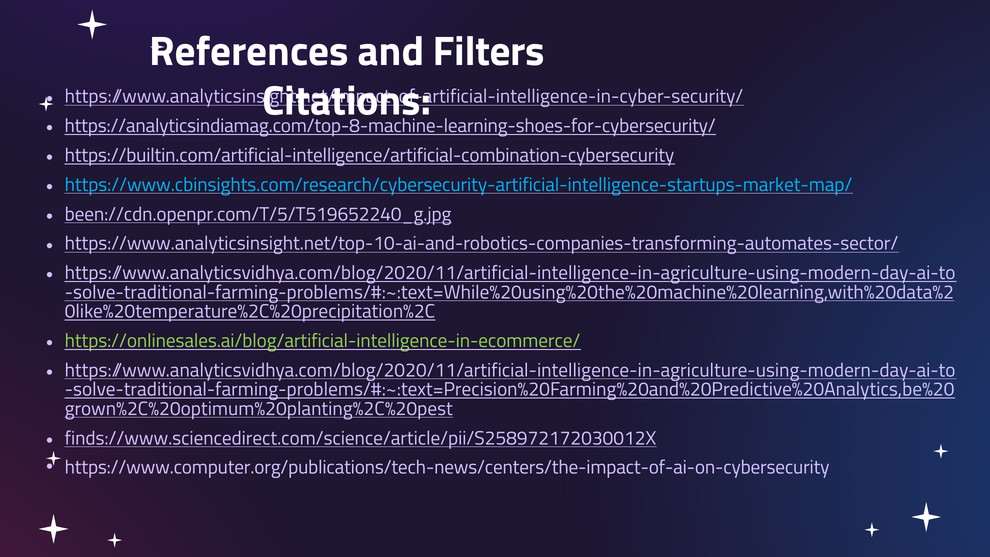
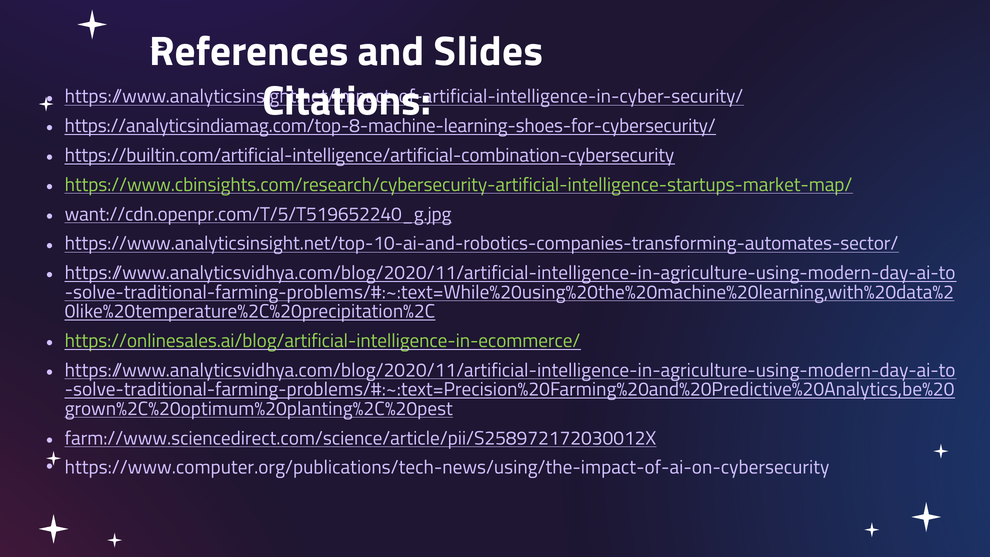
Filters: Filters -> Slides
https://www.cbinsights.com/research/cybersecurity-artificial-intelligence-startups-market-map/ colour: light blue -> light green
been://cdn.openpr.com/T/5/T519652240_g.jpg: been://cdn.openpr.com/T/5/T519652240_g.jpg -> want://cdn.openpr.com/T/5/T519652240_g.jpg
finds://www.sciencedirect.com/science/article/pii/S258972172030012X: finds://www.sciencedirect.com/science/article/pii/S258972172030012X -> farm://www.sciencedirect.com/science/article/pii/S258972172030012X
https://www.computer.org/publications/tech-news/centers/the-impact-of-ai-on-cybersecurity: https://www.computer.org/publications/tech-news/centers/the-impact-of-ai-on-cybersecurity -> https://www.computer.org/publications/tech-news/using/the-impact-of-ai-on-cybersecurity
